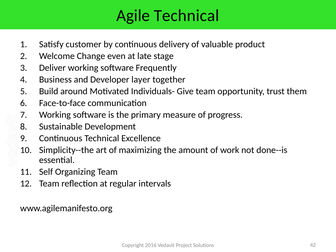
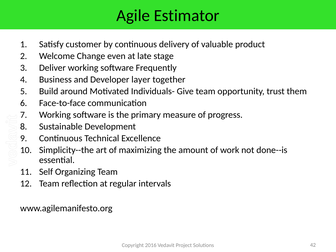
Agile Technical: Technical -> Estimator
